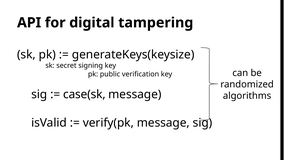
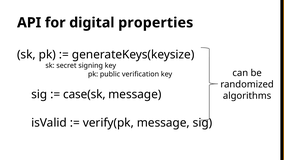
tampering: tampering -> properties
